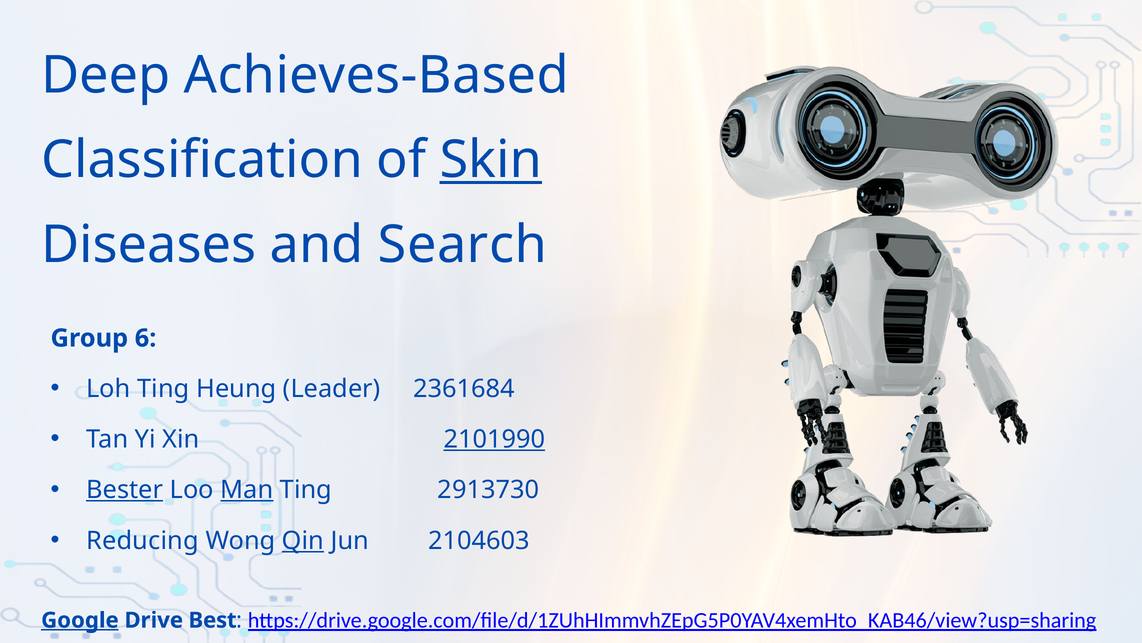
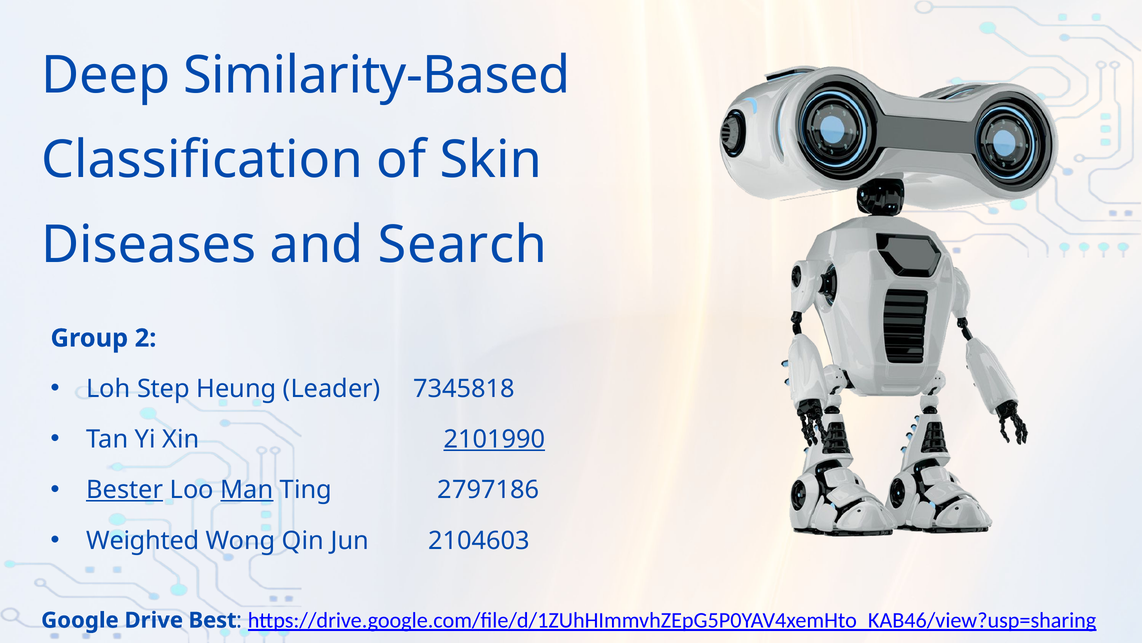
Achieves-Based: Achieves-Based -> Similarity-Based
Skin underline: present -> none
6: 6 -> 2
Loh Ting: Ting -> Step
2361684: 2361684 -> 7345818
2913730: 2913730 -> 2797186
Reducing: Reducing -> Weighted
Qin underline: present -> none
Google underline: present -> none
